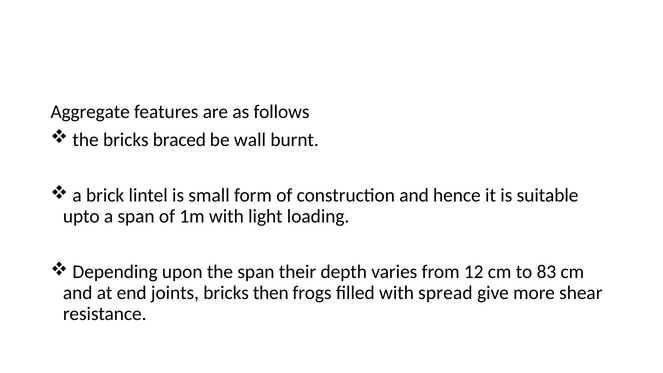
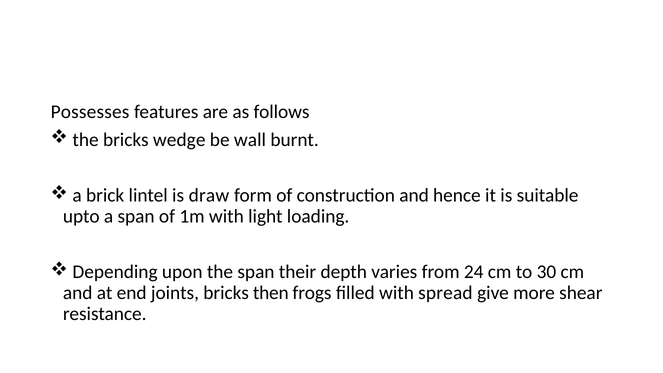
Aggregate: Aggregate -> Possesses
braced: braced -> wedge
small: small -> draw
12: 12 -> 24
83: 83 -> 30
